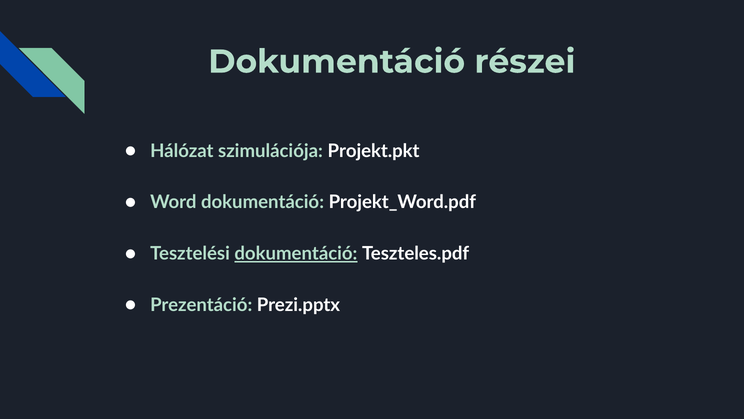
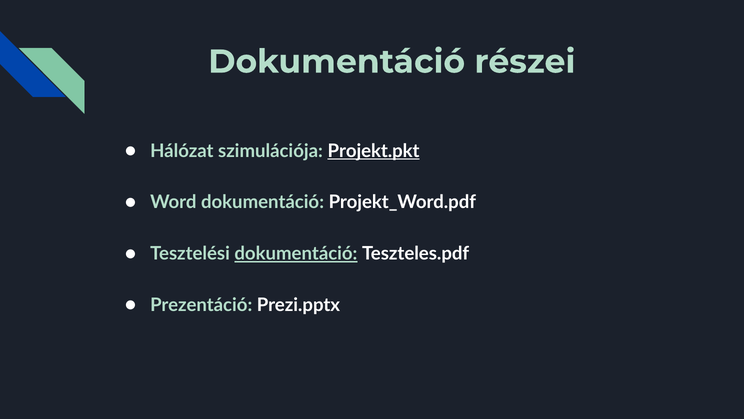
Projekt.pkt underline: none -> present
